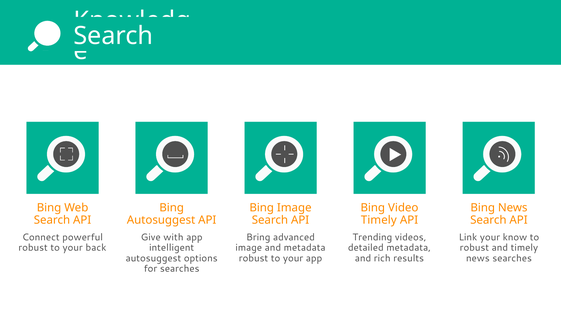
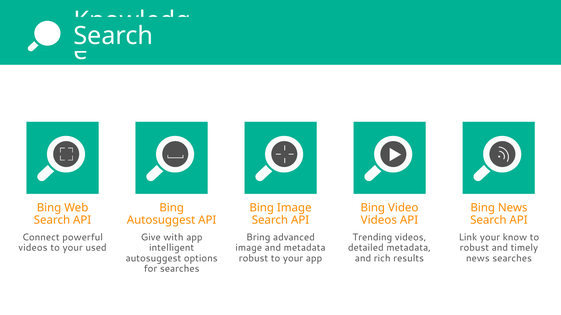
Timely at (379, 220): Timely -> Videos
robust at (33, 248): robust -> videos
back: back -> used
